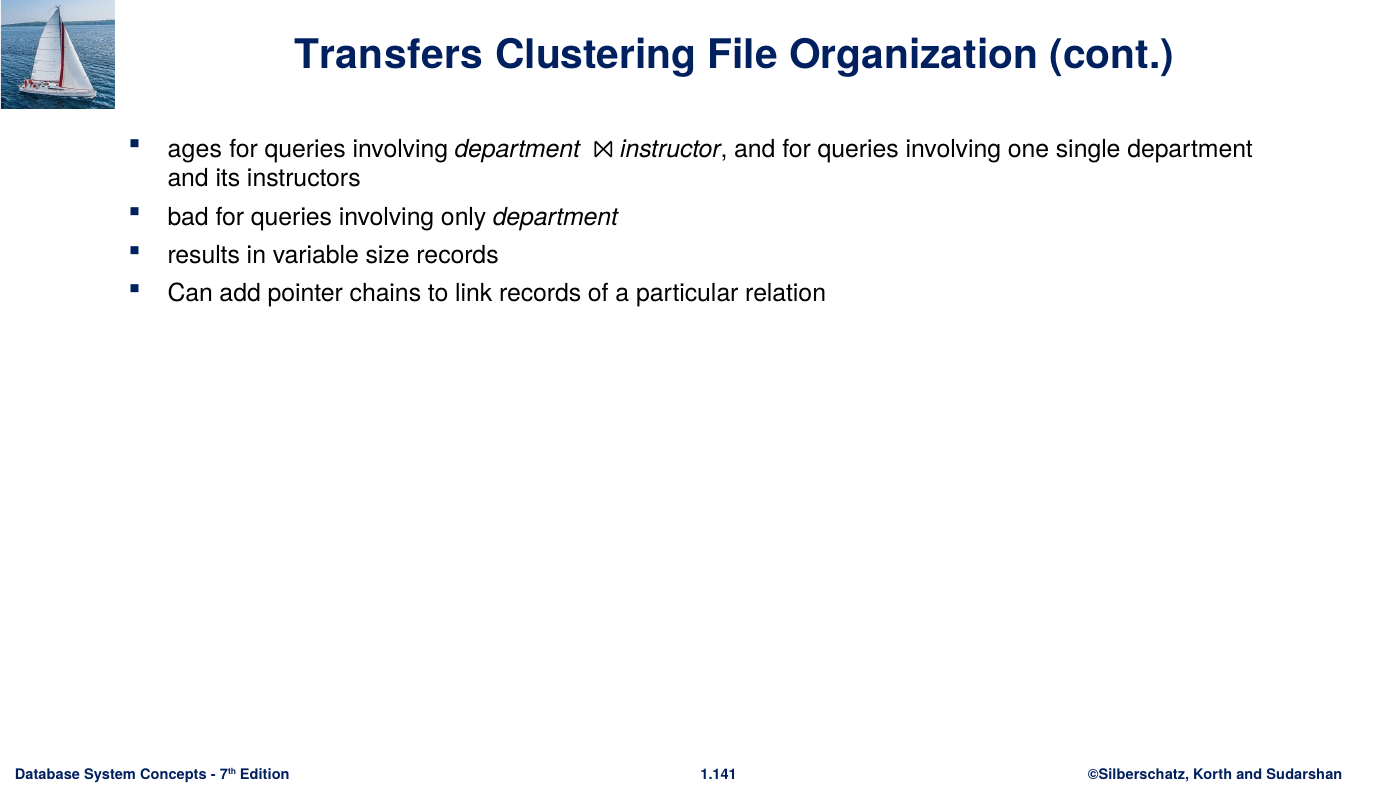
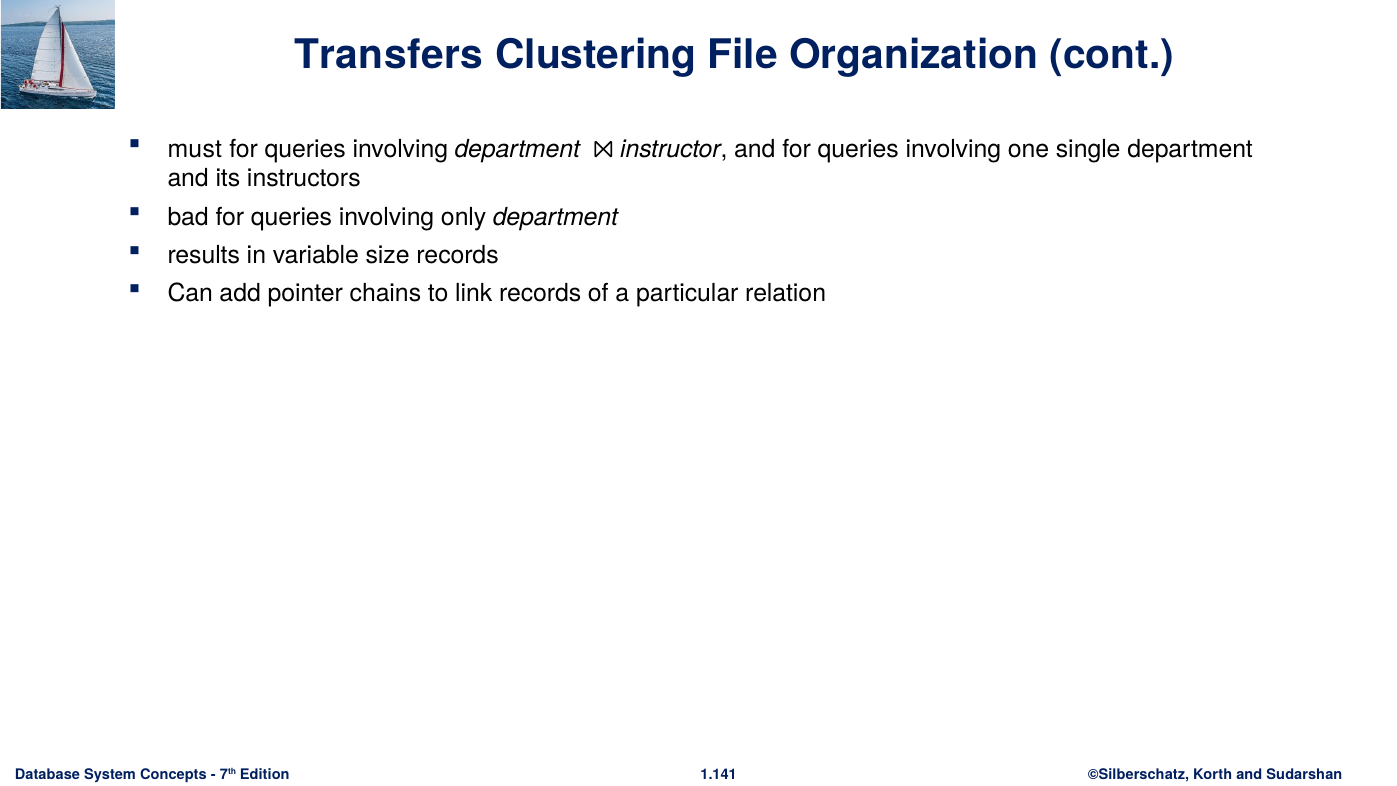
ages: ages -> must
